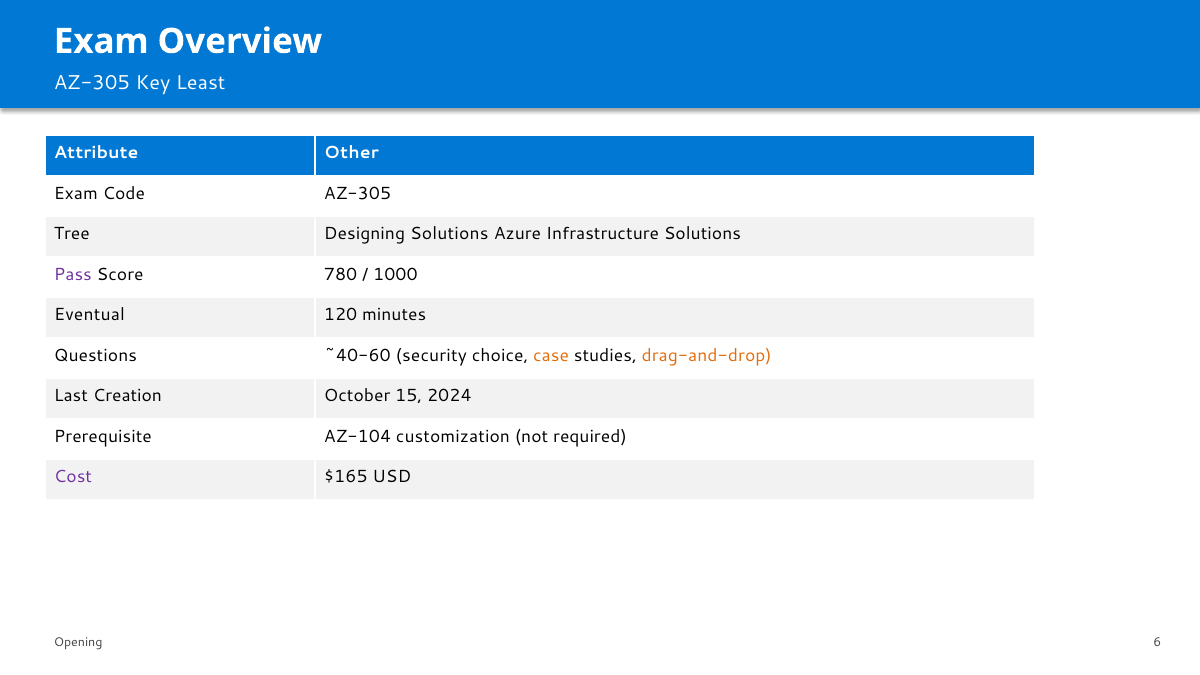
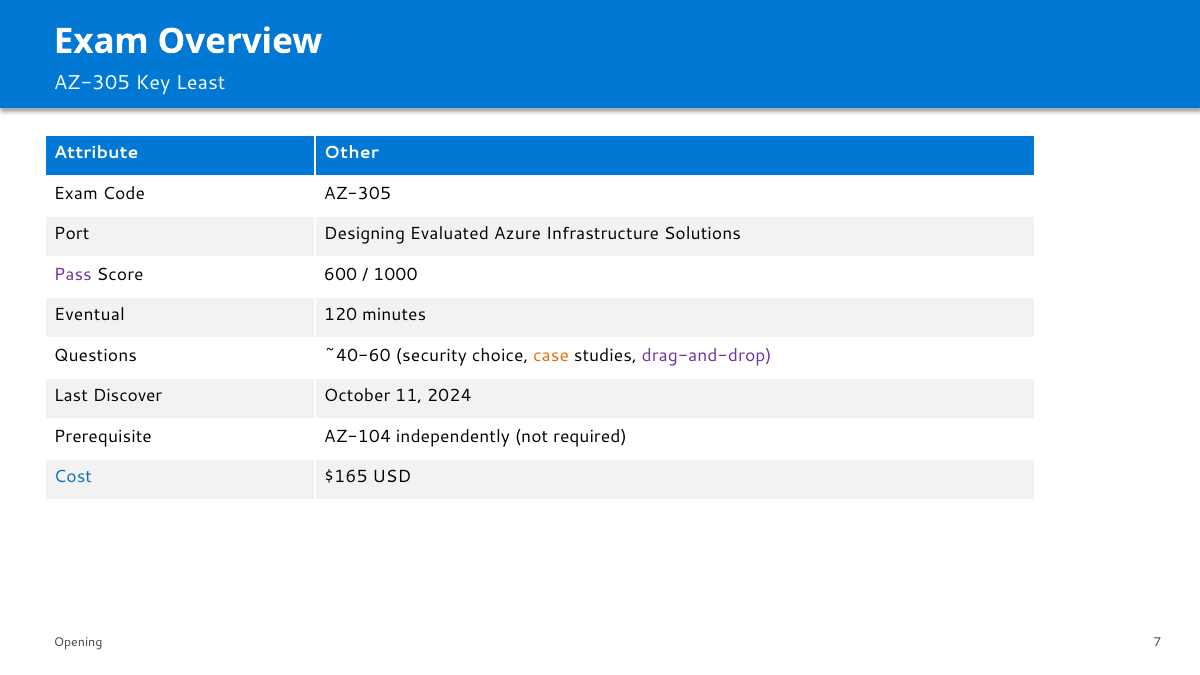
Tree: Tree -> Port
Designing Solutions: Solutions -> Evaluated
780: 780 -> 600
drag-and-drop colour: orange -> purple
Creation: Creation -> Discover
15: 15 -> 11
customization: customization -> independently
Cost colour: purple -> blue
6: 6 -> 7
